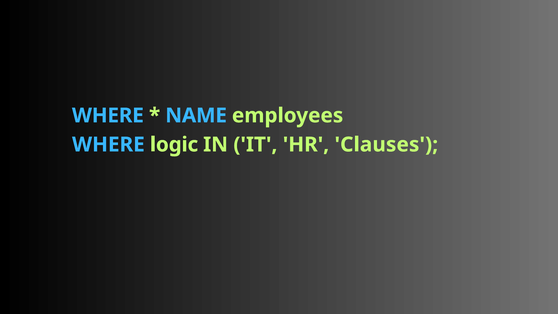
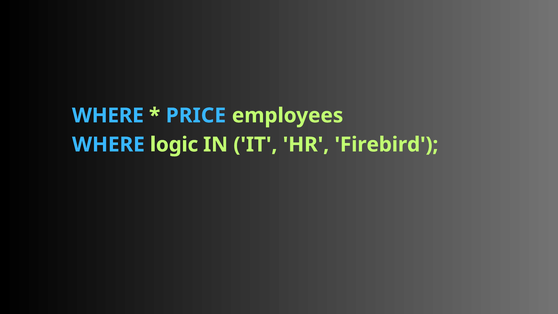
NAME: NAME -> PRICE
Clauses: Clauses -> Firebird
